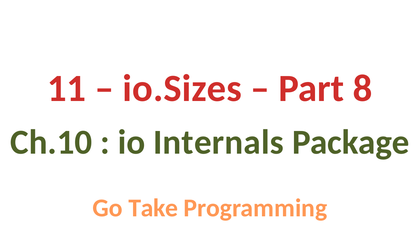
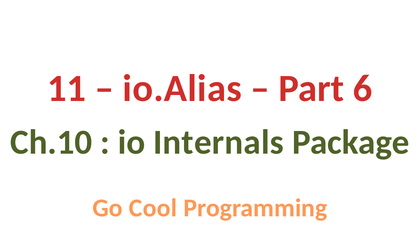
io.Sizes: io.Sizes -> io.Alias
8: 8 -> 6
Take: Take -> Cool
